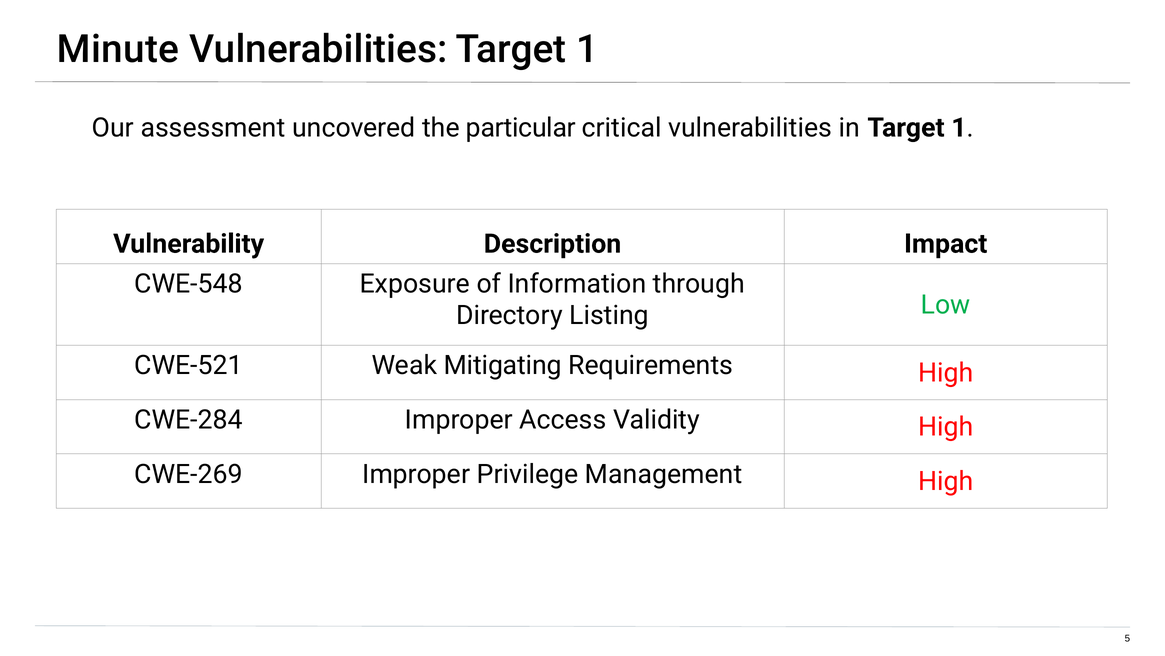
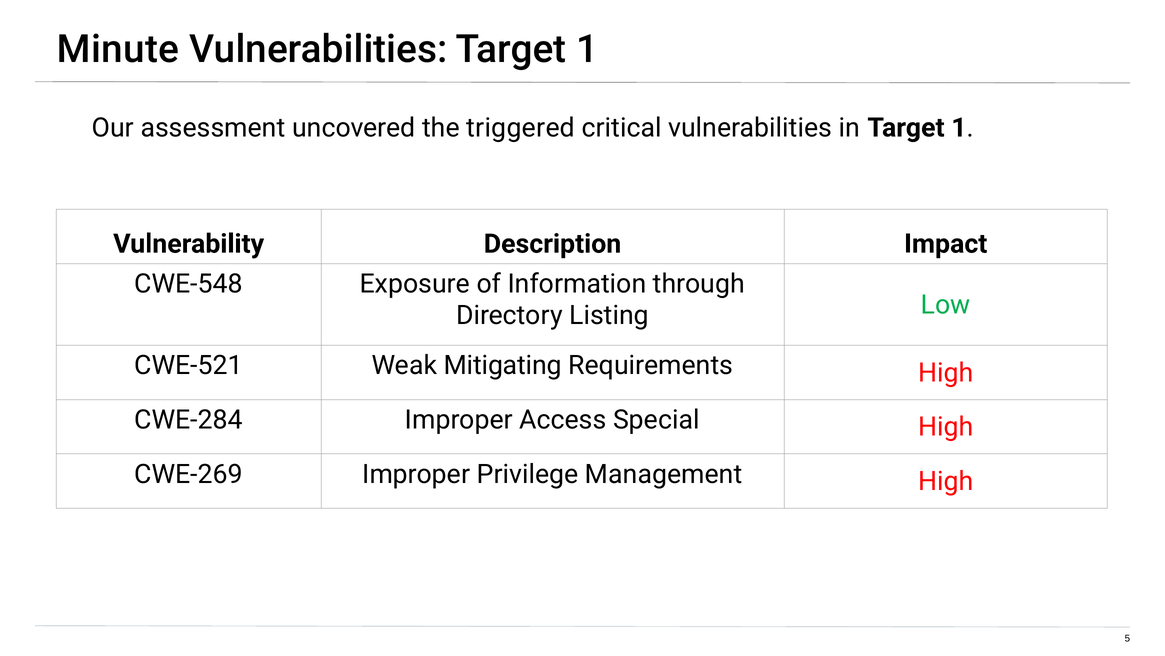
particular: particular -> triggered
Validity: Validity -> Special
